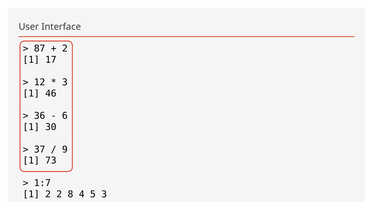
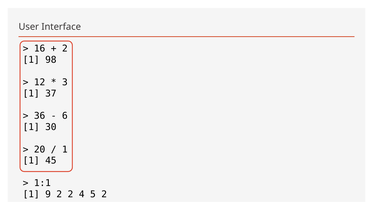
87: 87 -> 16
17: 17 -> 98
46: 46 -> 37
37: 37 -> 20
9 at (65, 149): 9 -> 1
73: 73 -> 45
1:7: 1:7 -> 1:1
1 2: 2 -> 9
2 8: 8 -> 2
5 3: 3 -> 2
